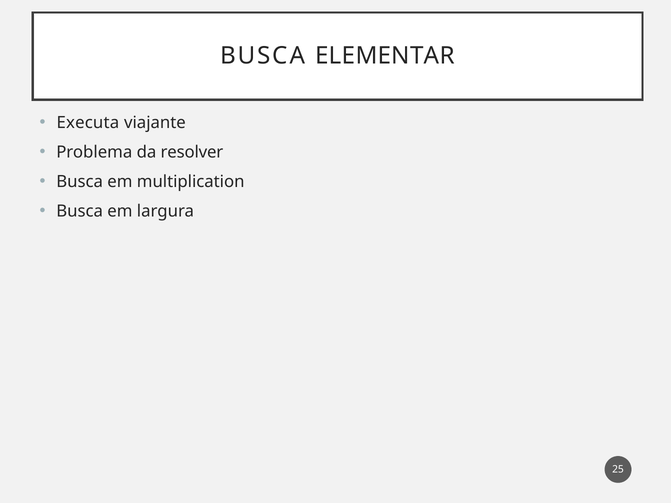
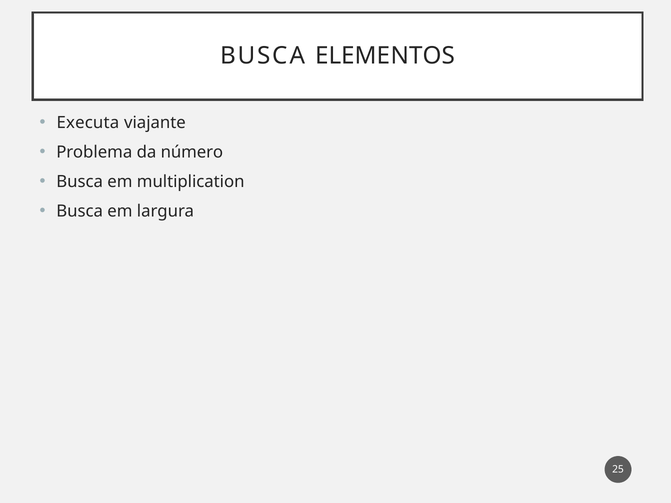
ELEMENTAR: ELEMENTAR -> ELEMENTOS
resolver: resolver -> número
